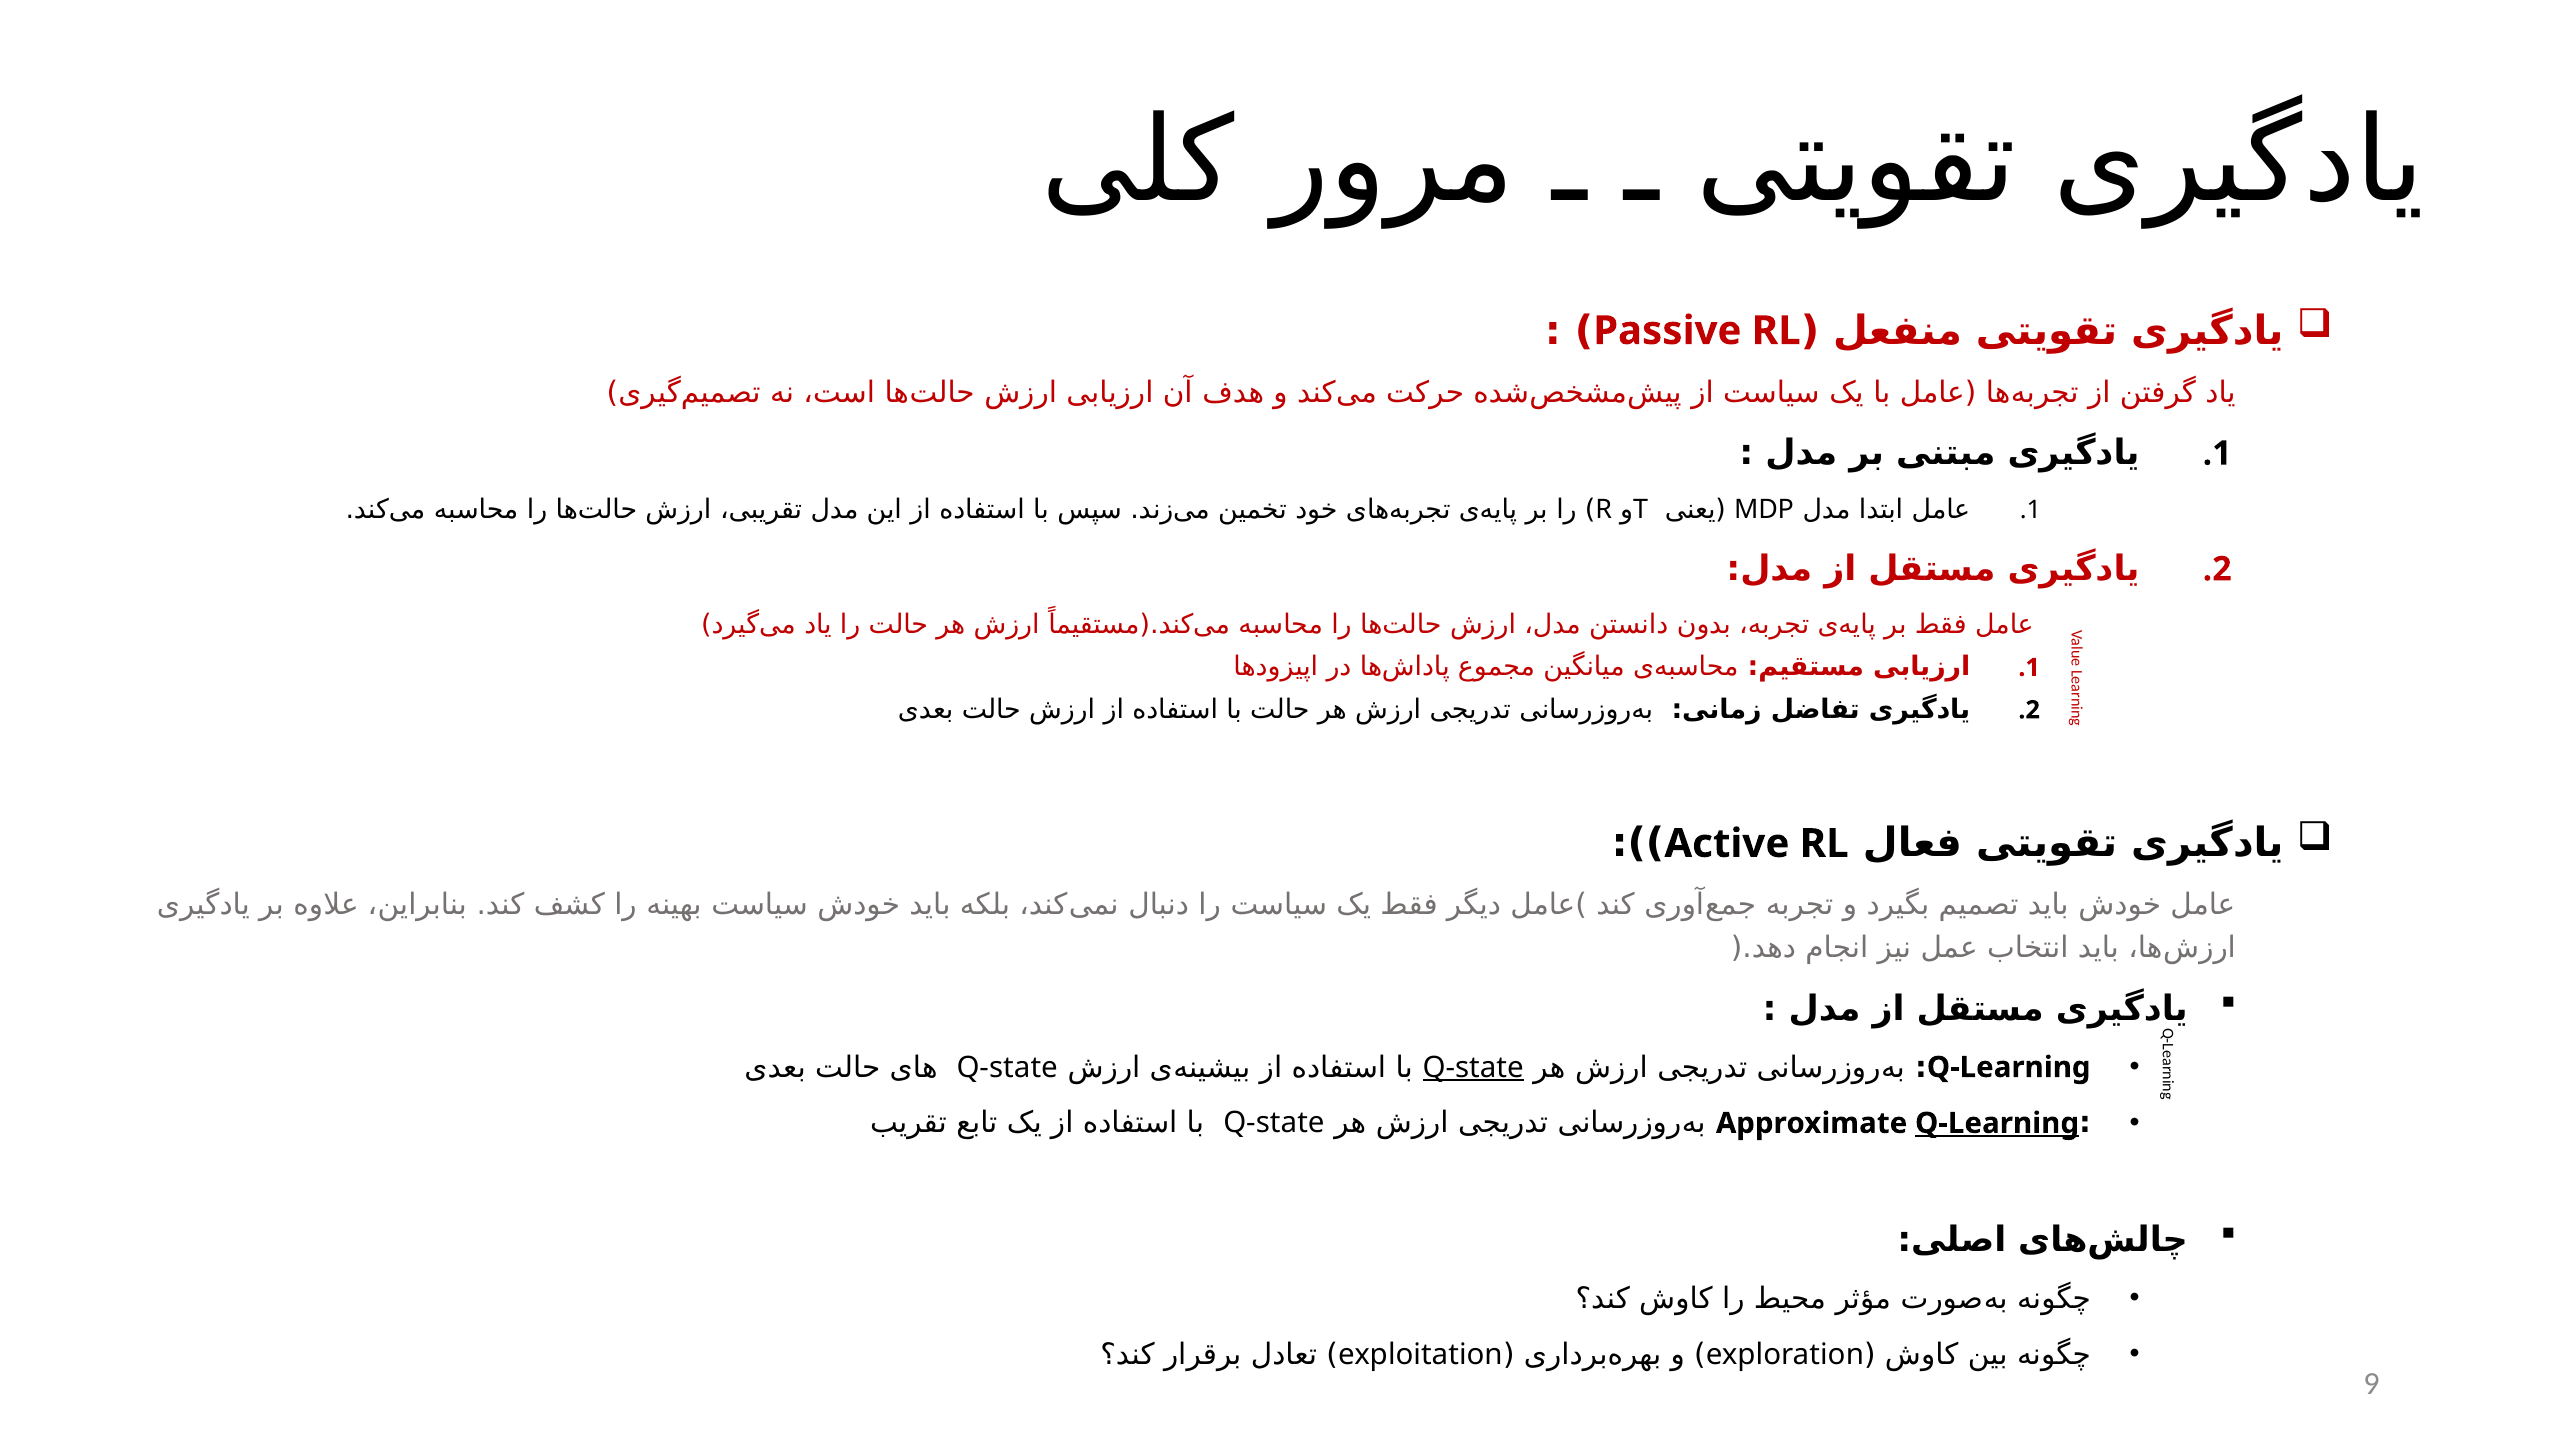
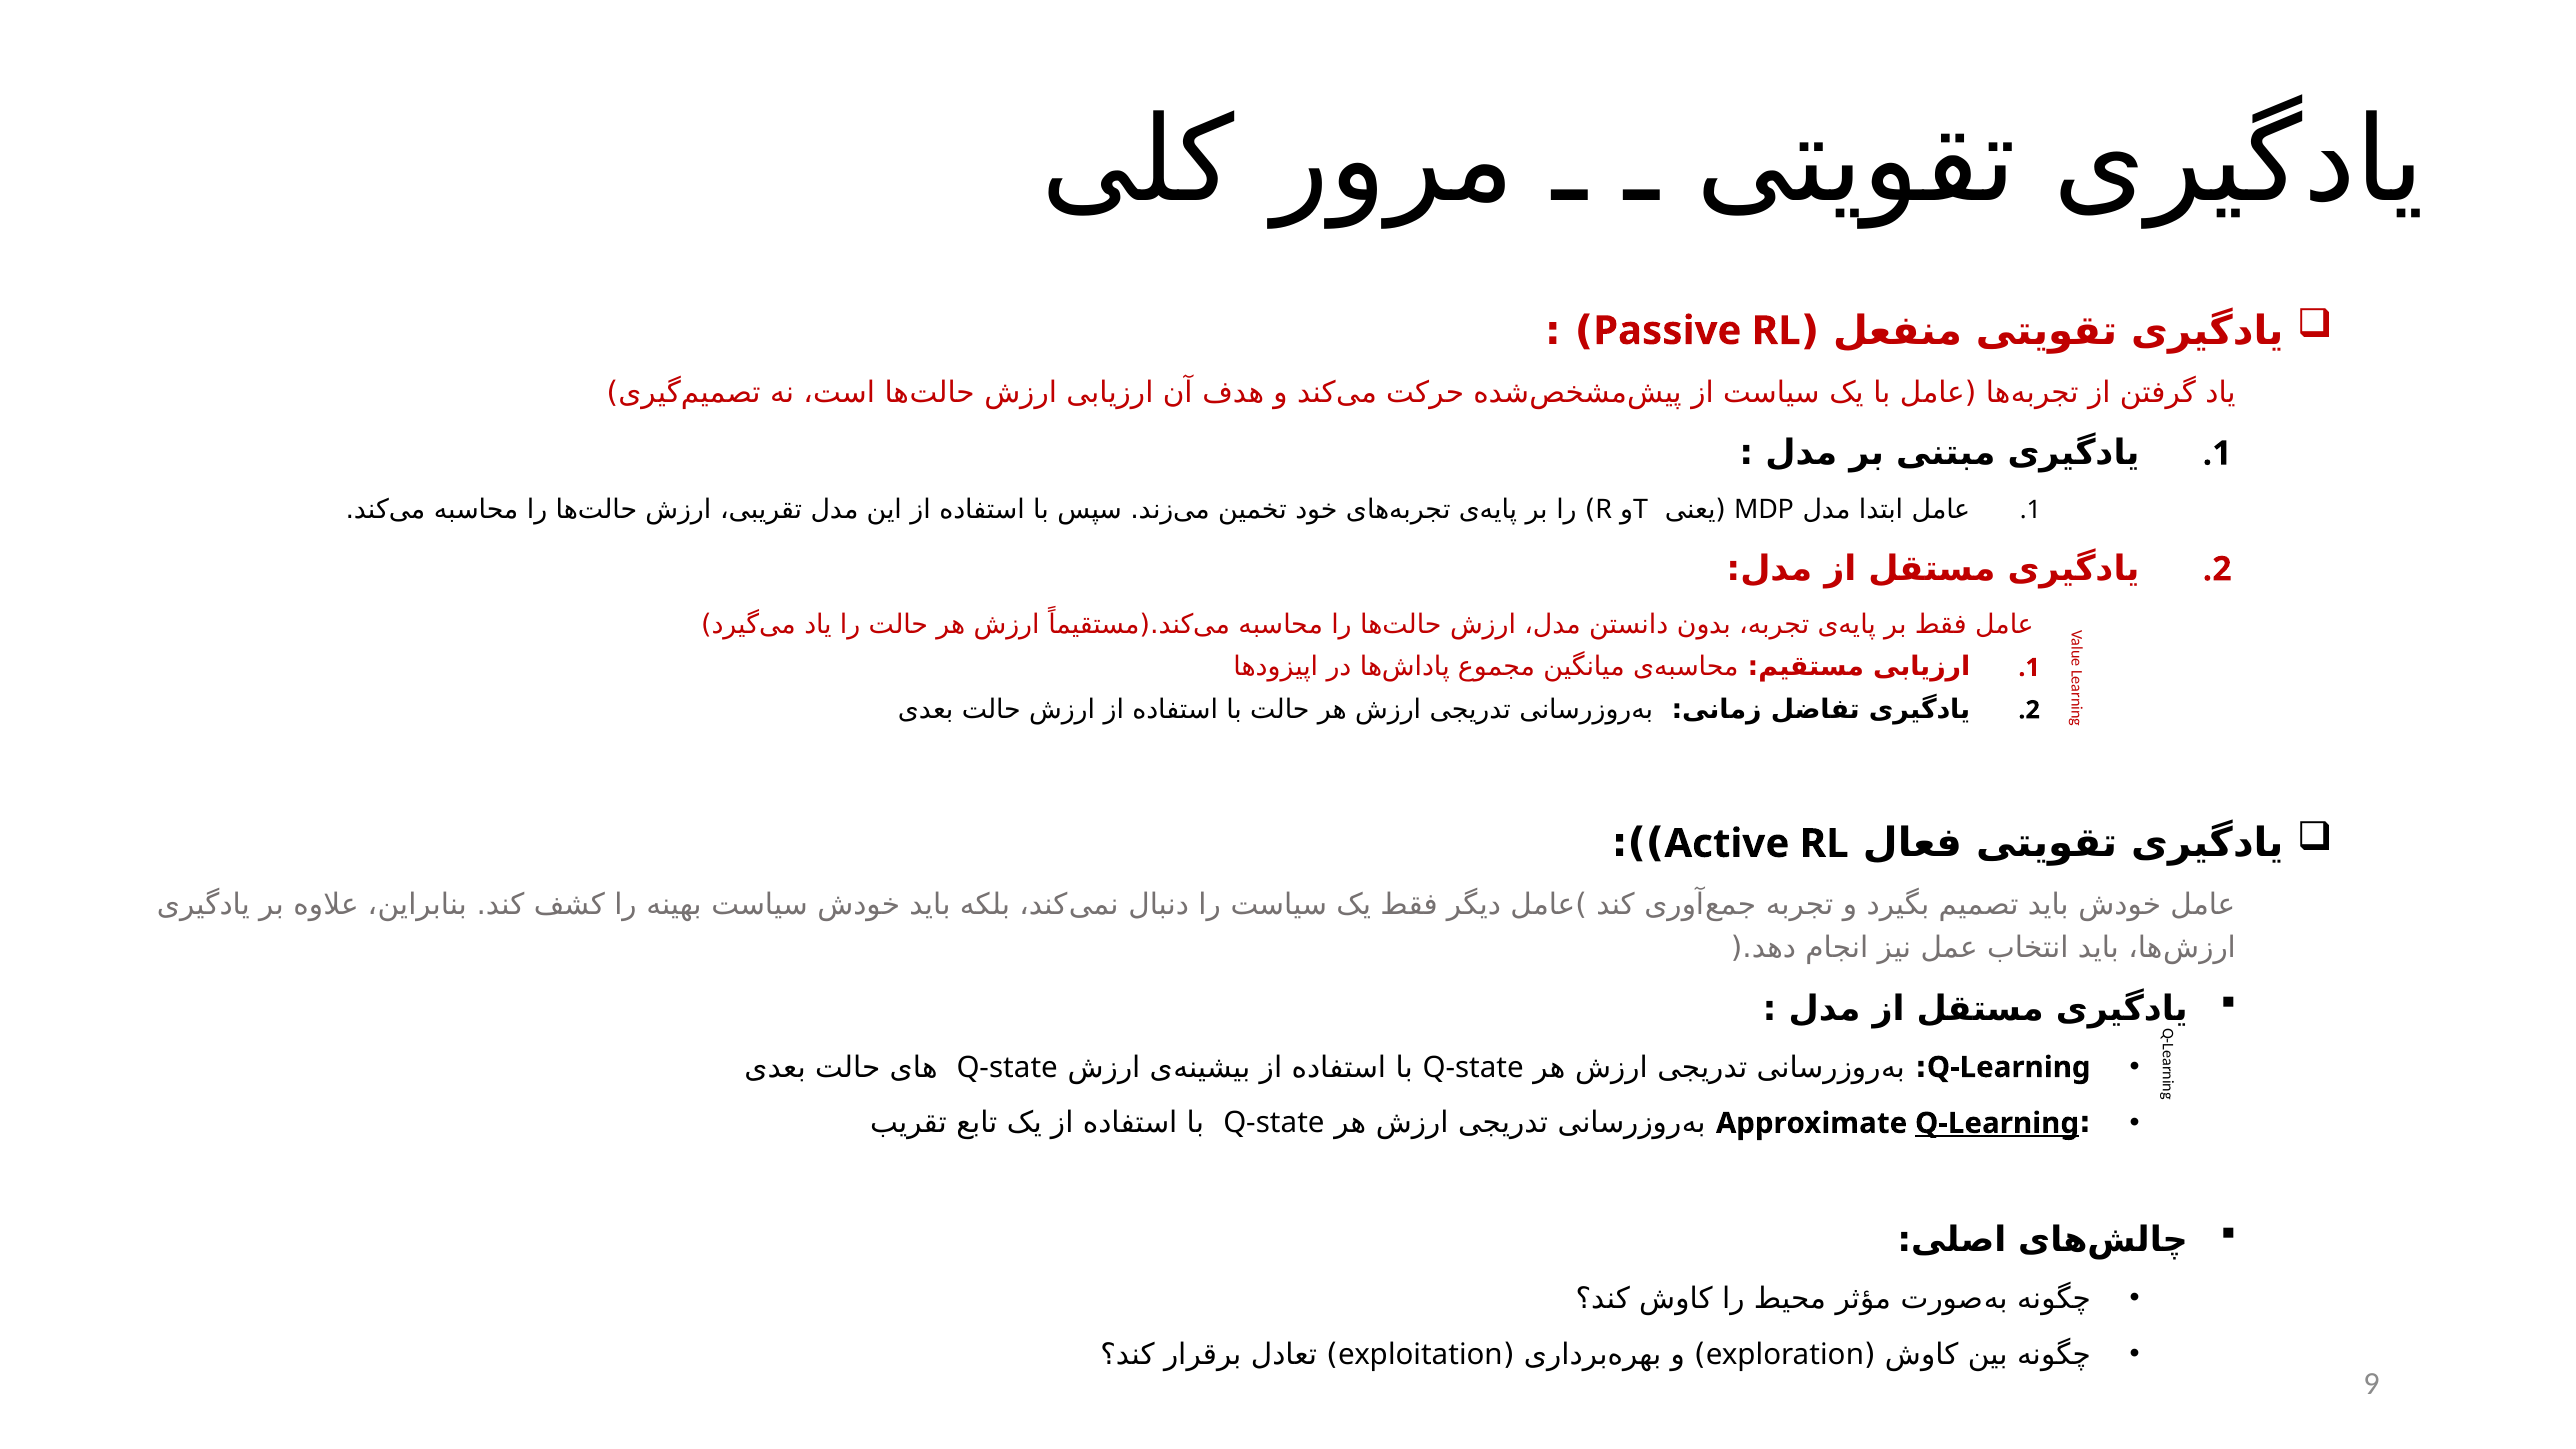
Q-state at (1473, 1067) underline: present -> none
